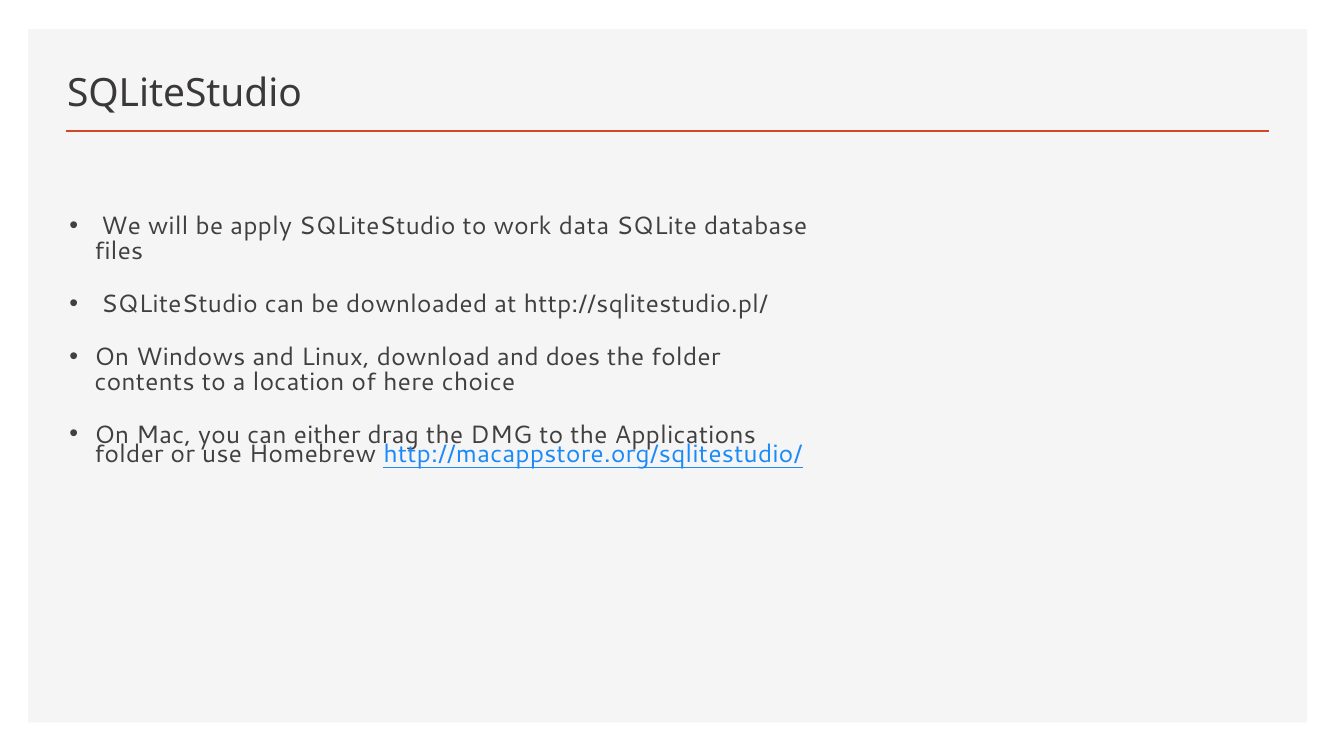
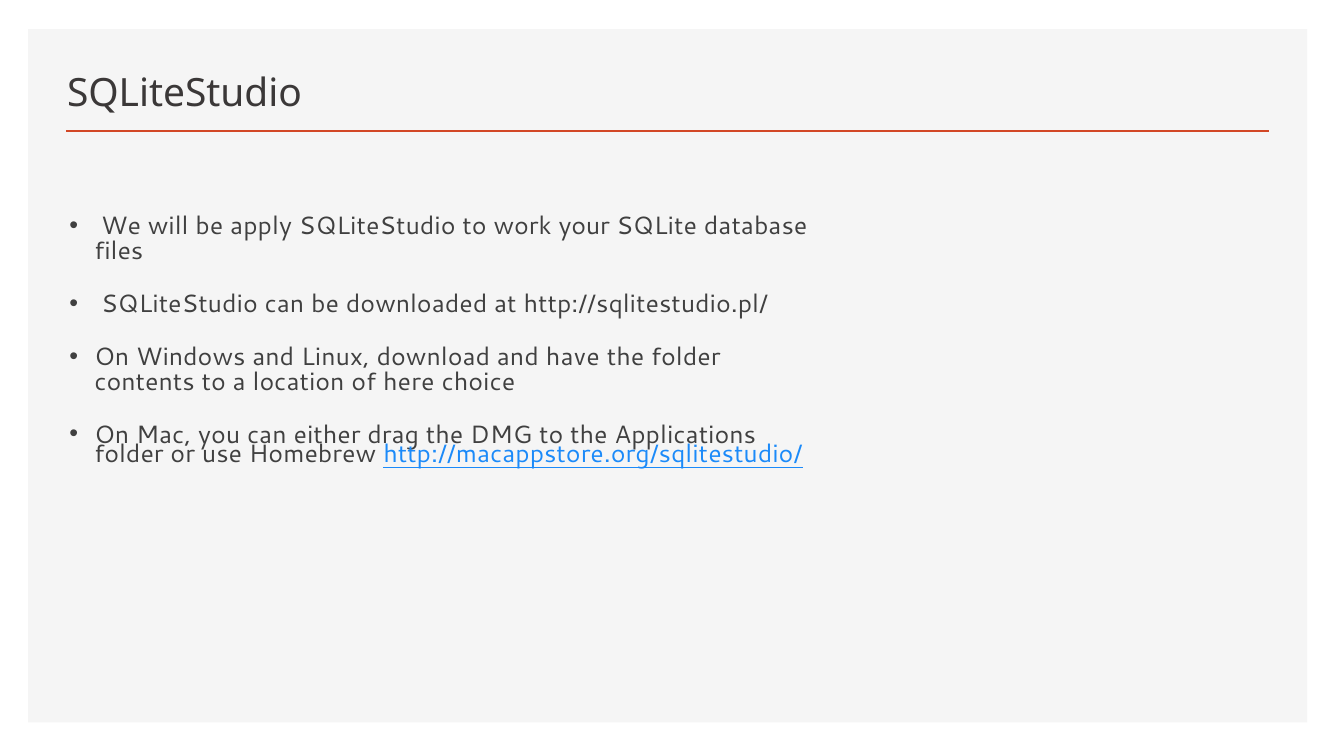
data: data -> your
does: does -> have
